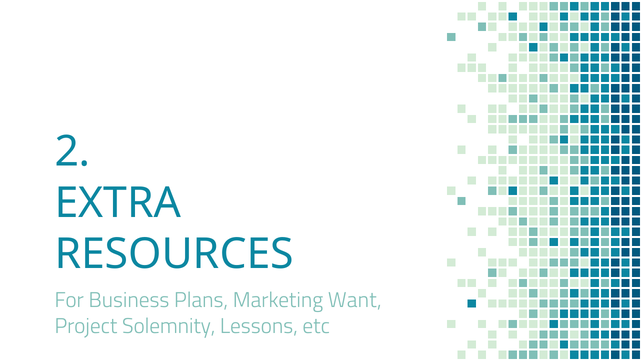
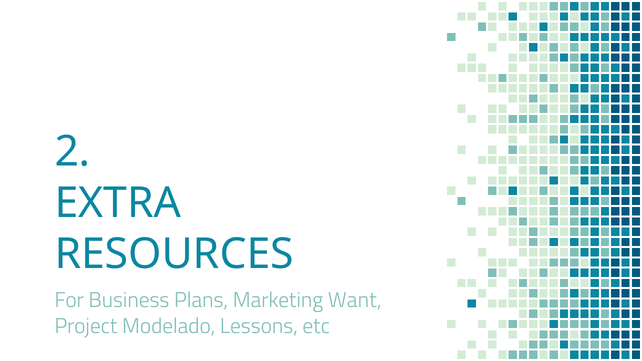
Solemnity: Solemnity -> Modelado
